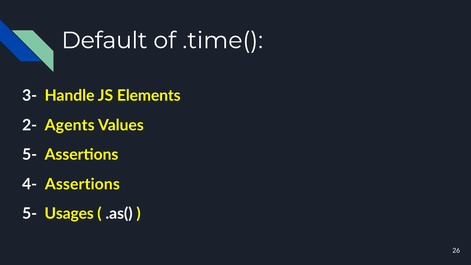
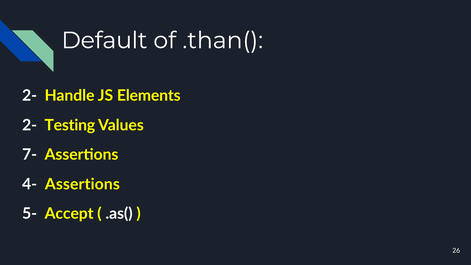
.time(: .time( -> .than(
3- at (30, 96): 3- -> 2-
Agents: Agents -> Testing
5- at (30, 155): 5- -> 7-
Usages: Usages -> Accept
